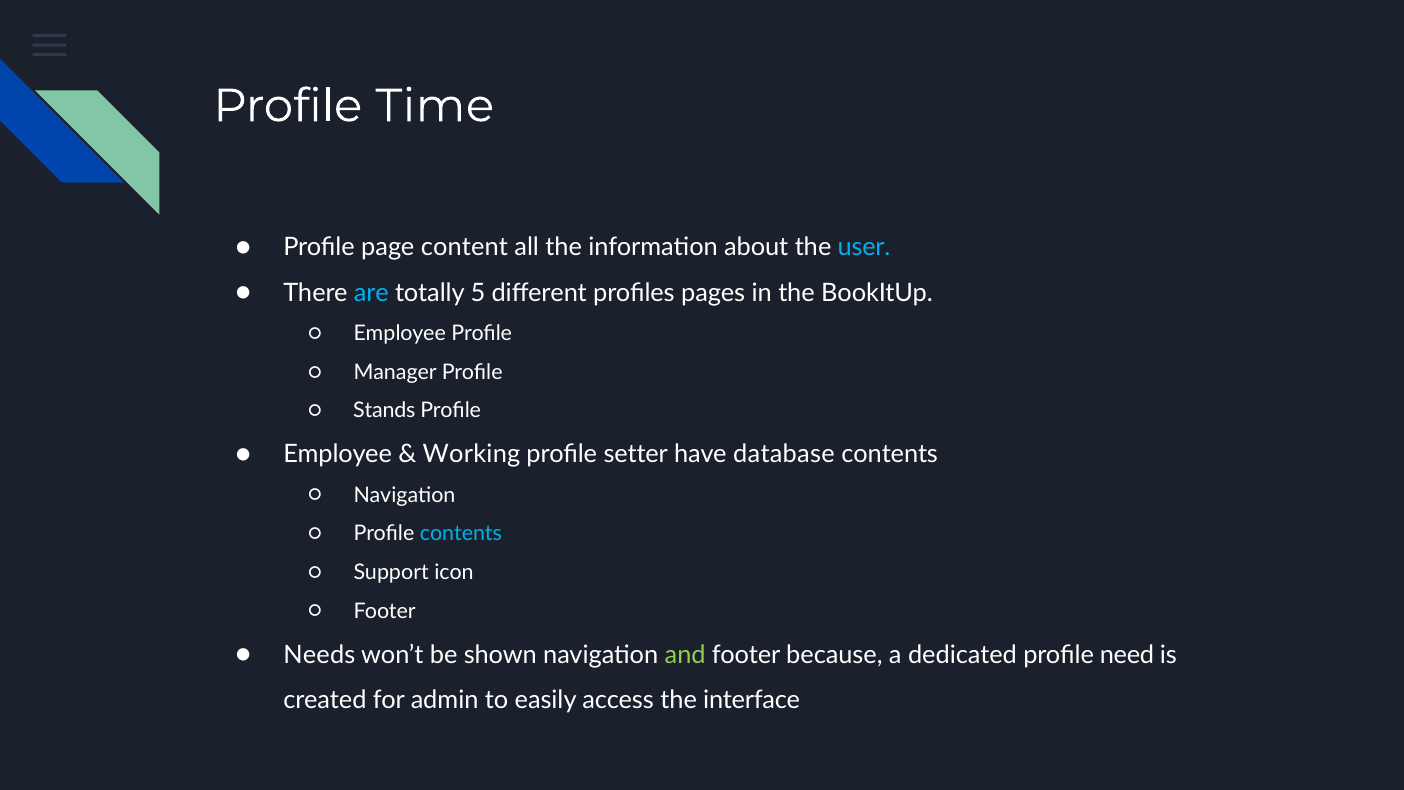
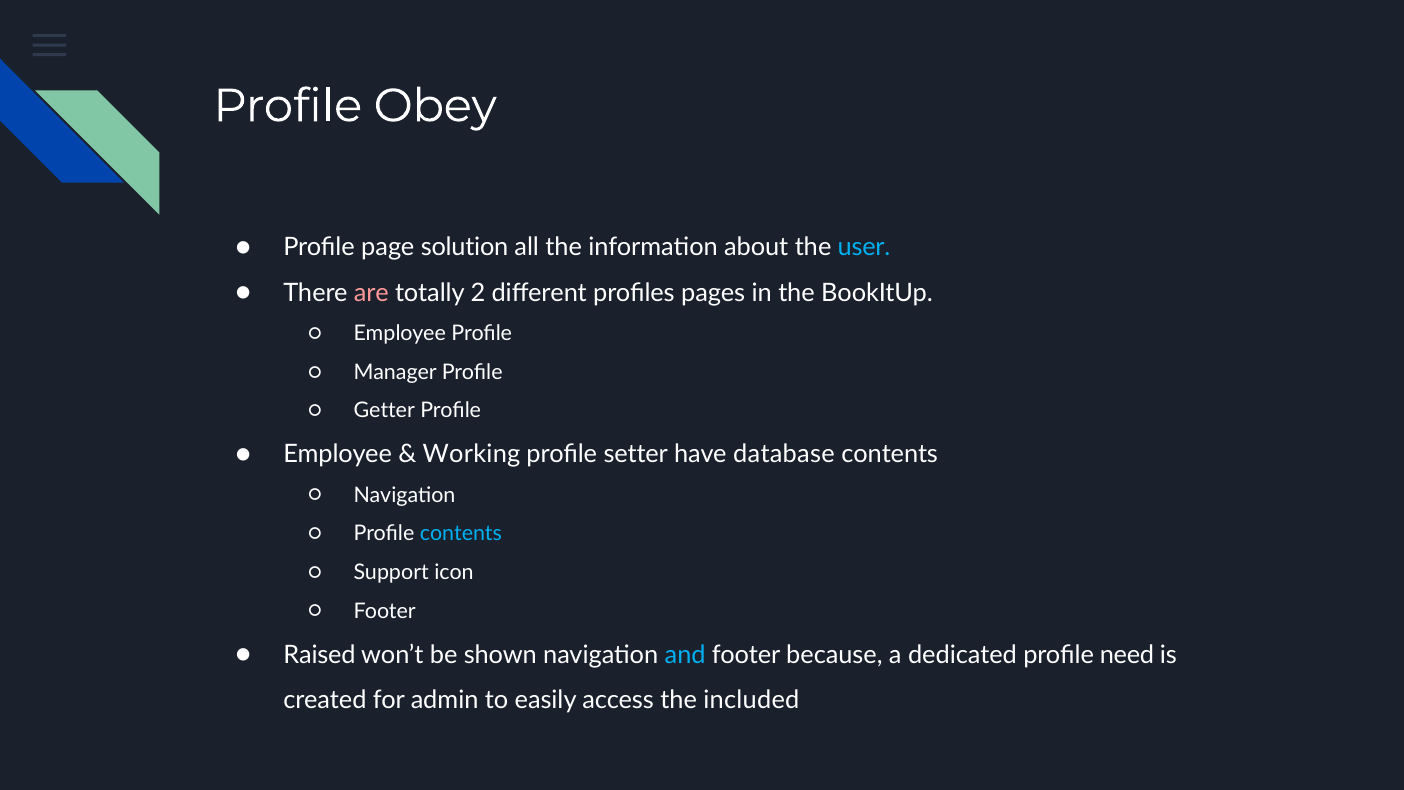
Time: Time -> Obey
content: content -> solution
are colour: light blue -> pink
5: 5 -> 2
Stands: Stands -> Getter
Needs: Needs -> Raised
and colour: light green -> light blue
interface: interface -> included
